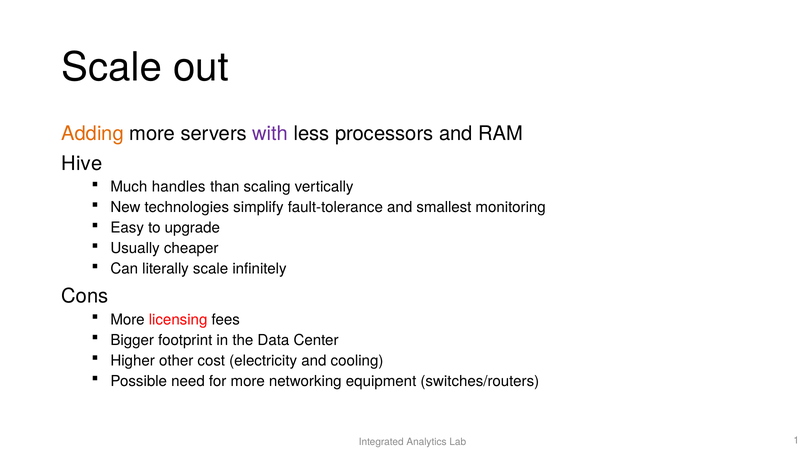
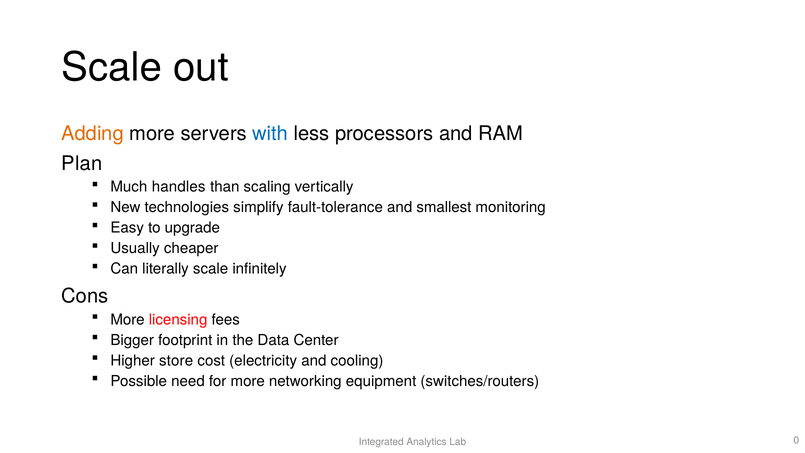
with colour: purple -> blue
Hive: Hive -> Plan
other: other -> store
1: 1 -> 0
